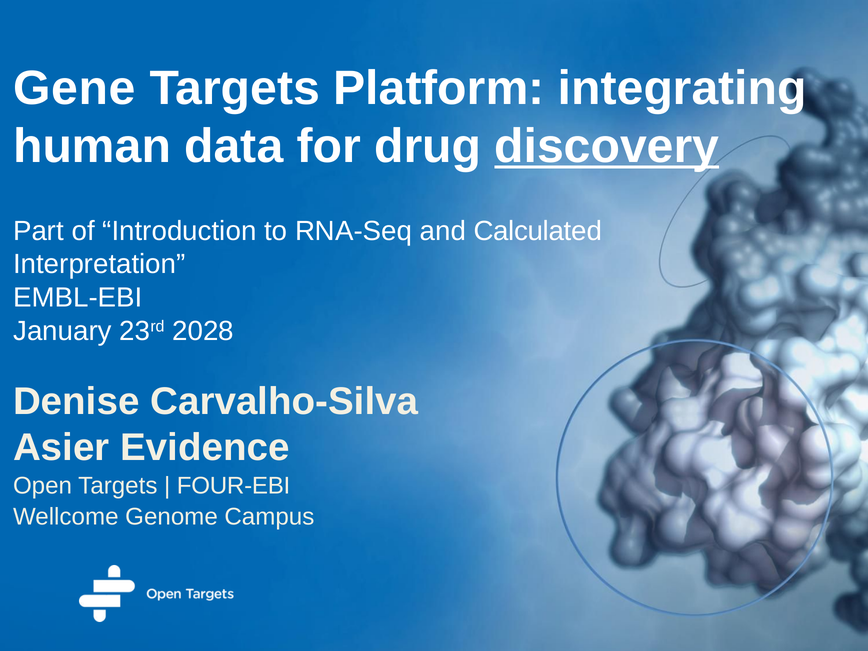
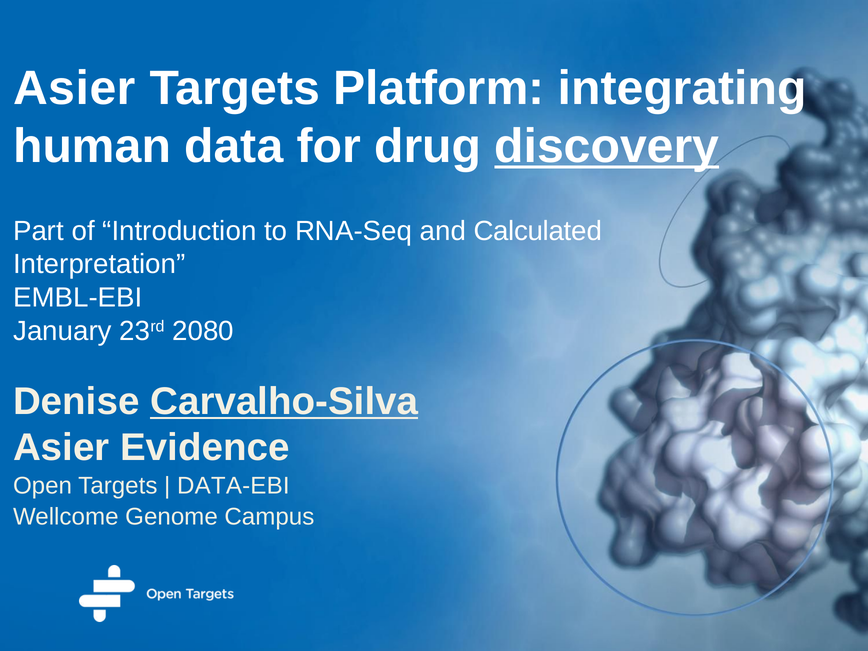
Gene at (74, 88): Gene -> Asier
2028: 2028 -> 2080
Carvalho-Silva underline: none -> present
FOUR-EBI: FOUR-EBI -> DATA-EBI
